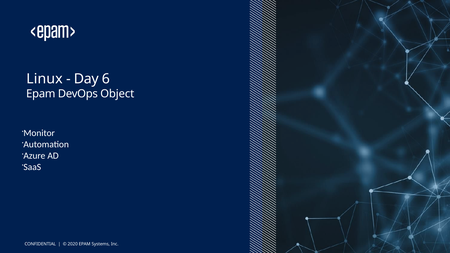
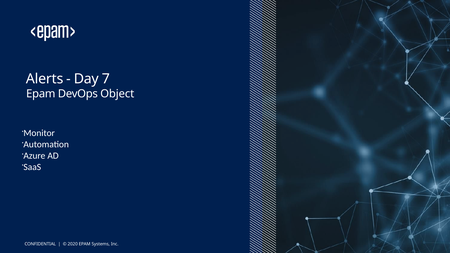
Linux: Linux -> Alerts
6: 6 -> 7
